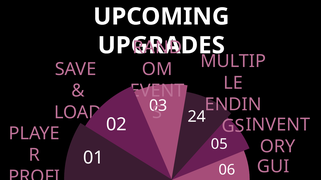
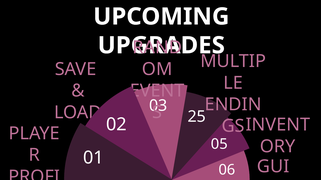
24: 24 -> 25
